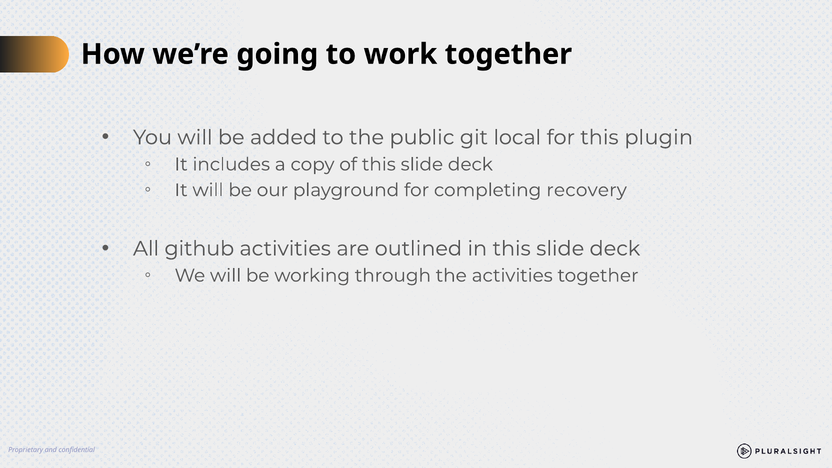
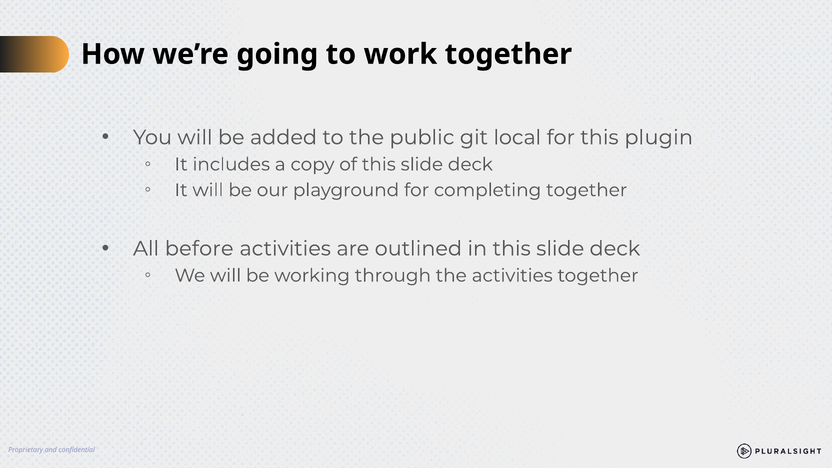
completing recovery: recovery -> together
github: github -> before
